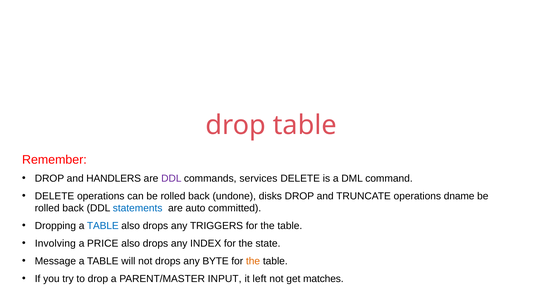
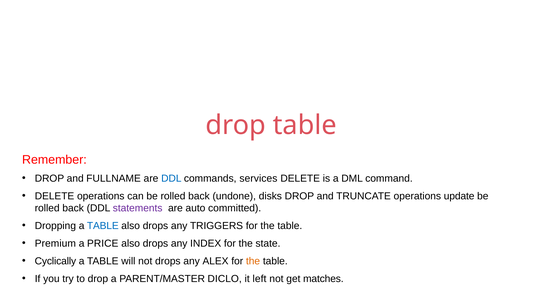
HANDLERS: HANDLERS -> FULLNAME
DDL at (171, 178) colour: purple -> blue
dname: dname -> update
statements colour: blue -> purple
Involving: Involving -> Premium
Message: Message -> Cyclically
BYTE: BYTE -> ALEX
INPUT: INPUT -> DICLO
